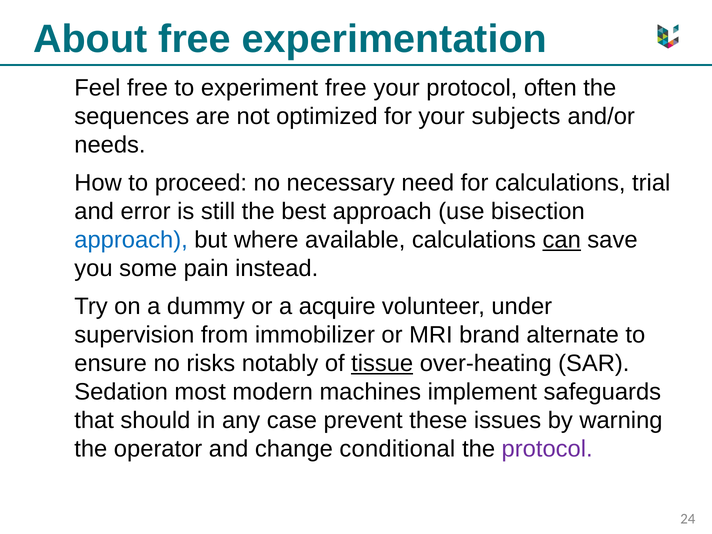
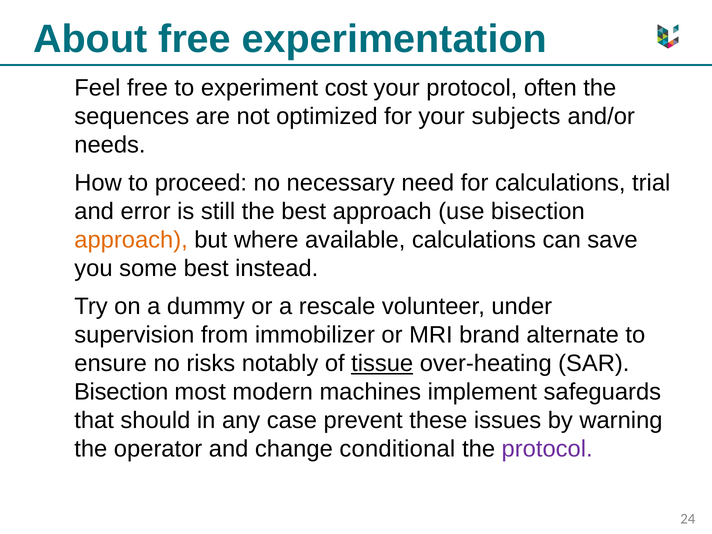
experiment free: free -> cost
approach at (131, 240) colour: blue -> orange
can underline: present -> none
some pain: pain -> best
acquire: acquire -> rescale
Sedation at (121, 392): Sedation -> Bisection
